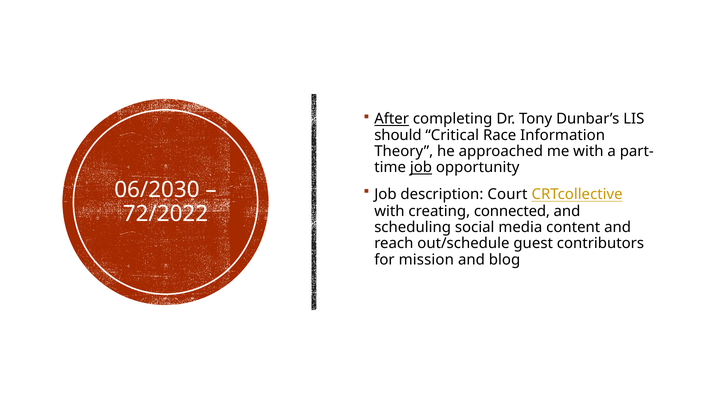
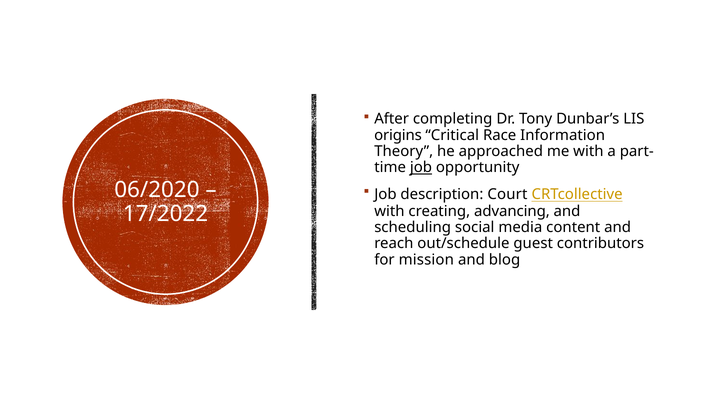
After underline: present -> none
should: should -> origins
06/2030: 06/2030 -> 06/2020
connected: connected -> advancing
72/2022: 72/2022 -> 17/2022
